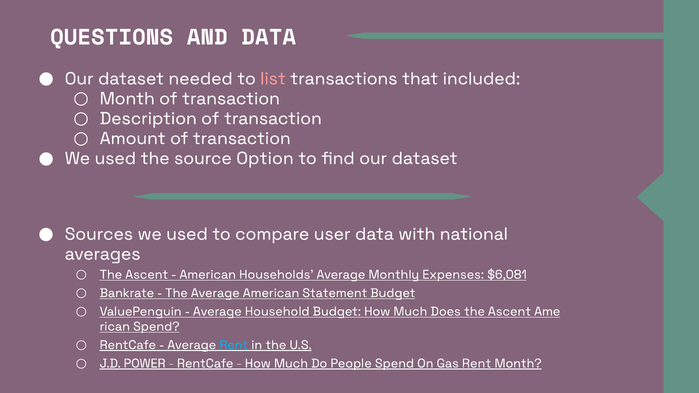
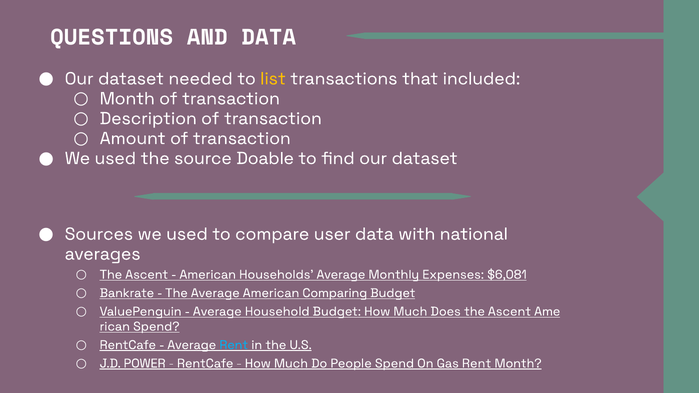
list colour: pink -> yellow
Option: Option -> Doable
Statement: Statement -> Comparing
